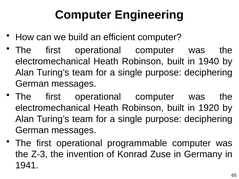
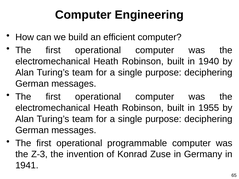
1920: 1920 -> 1955
